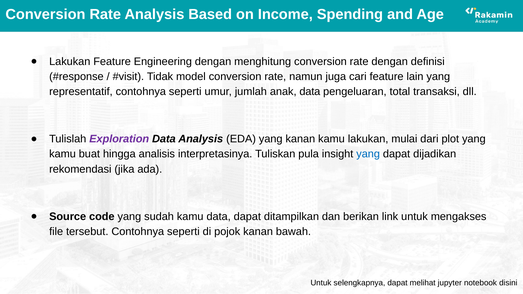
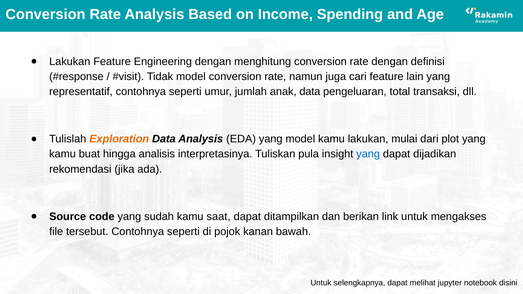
Exploration colour: purple -> orange
yang kanan: kanan -> model
kamu data: data -> saat
